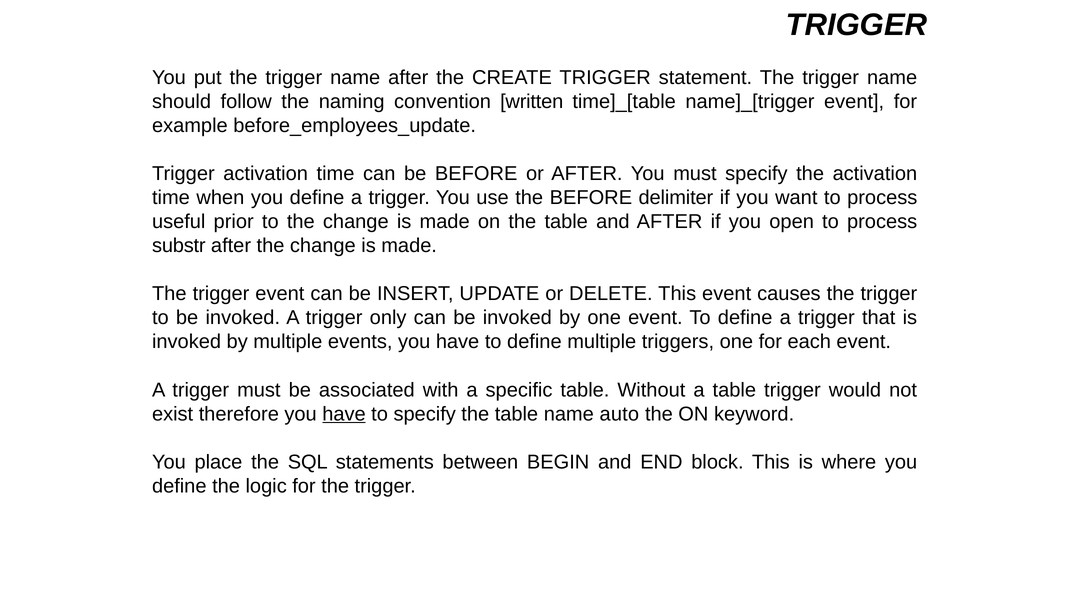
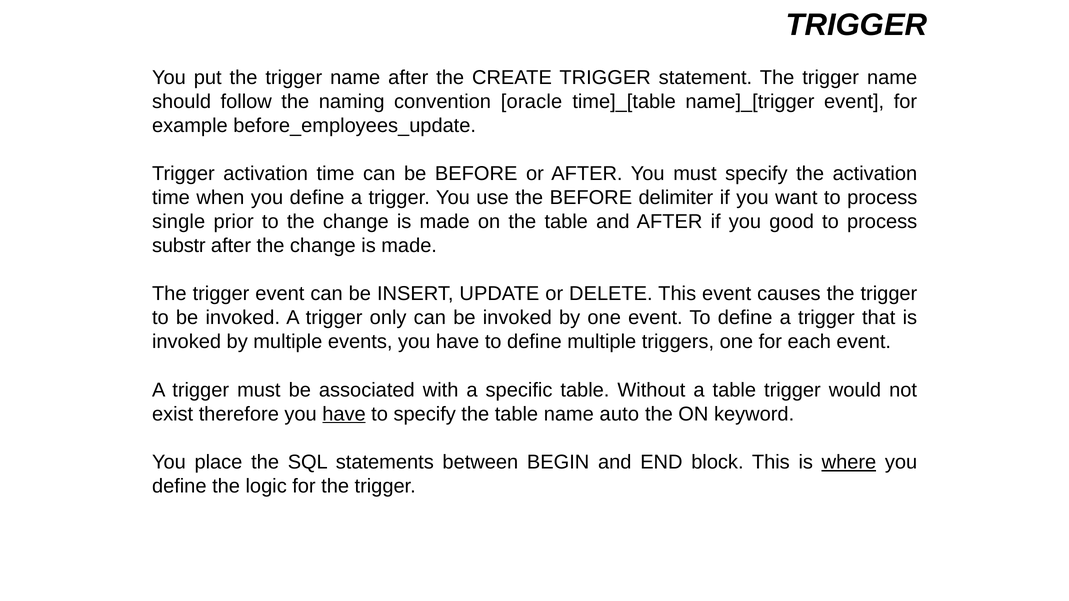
written: written -> oracle
useful: useful -> single
open: open -> good
where underline: none -> present
